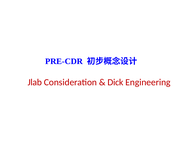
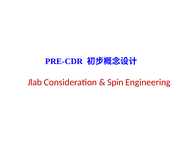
Dick: Dick -> Spin
